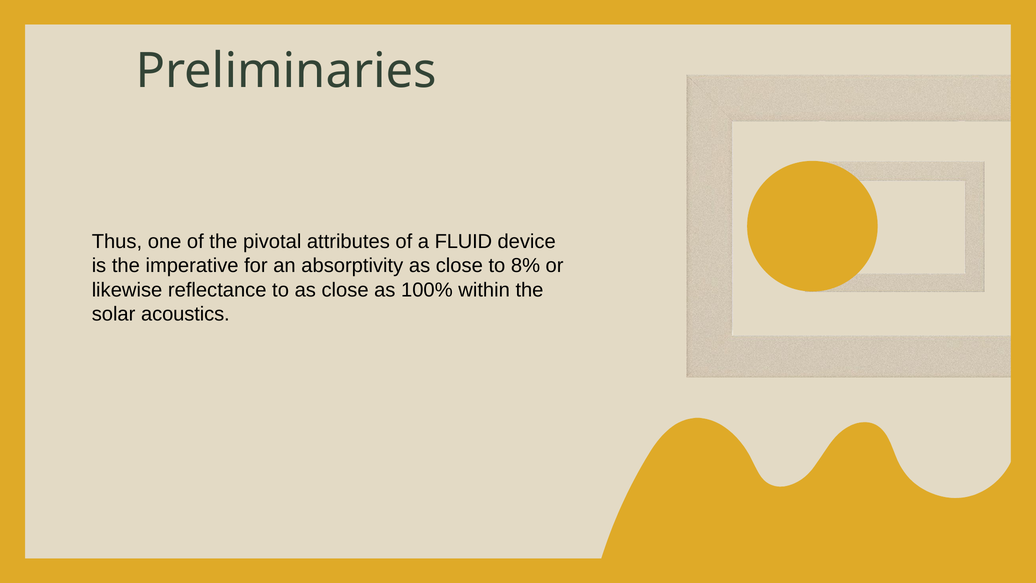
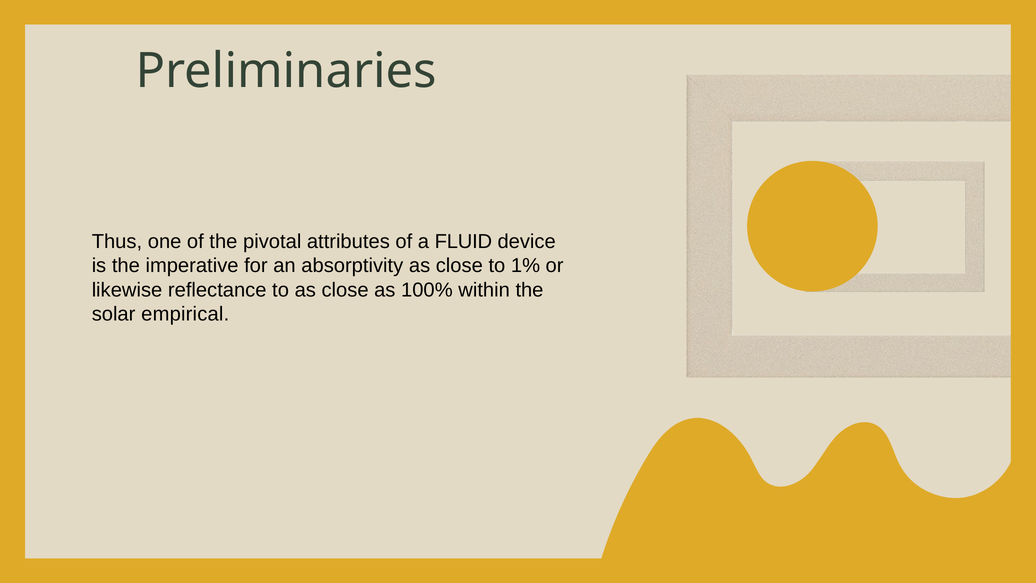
8%: 8% -> 1%
acoustics: acoustics -> empirical
